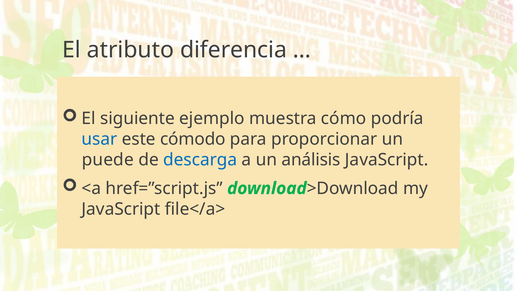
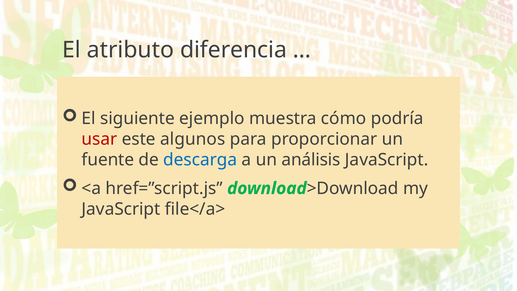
usar colour: blue -> red
cómodo: cómodo -> algunos
puede: puede -> fuente
